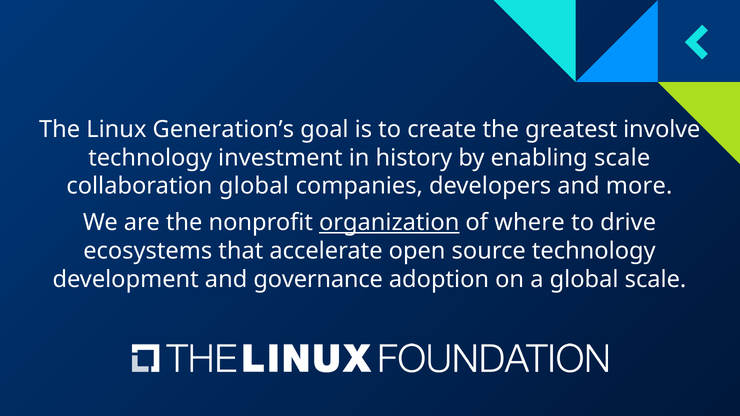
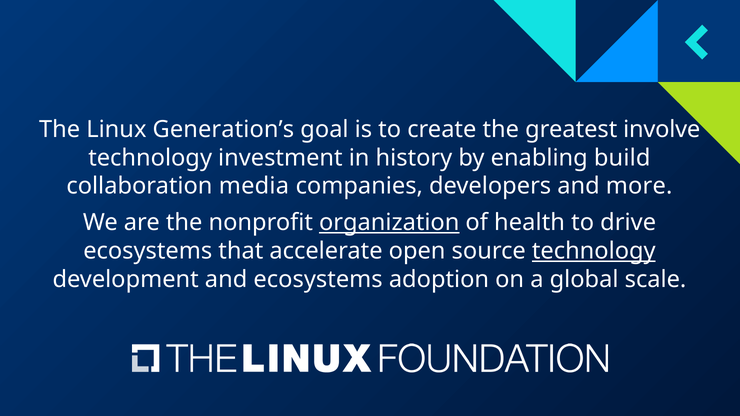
enabling scale: scale -> build
collaboration global: global -> media
where: where -> health
technology at (594, 251) underline: none -> present
and governance: governance -> ecosystems
